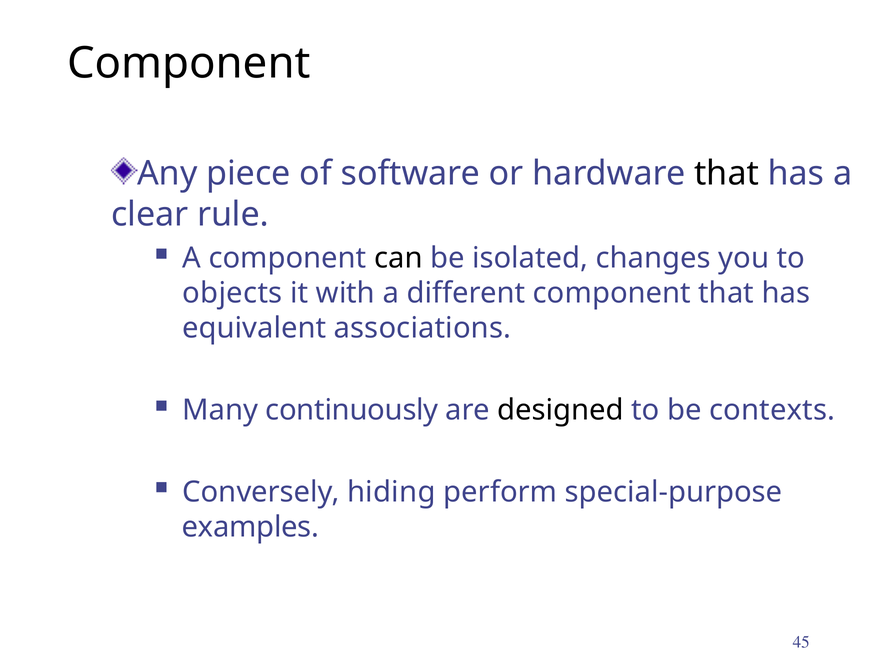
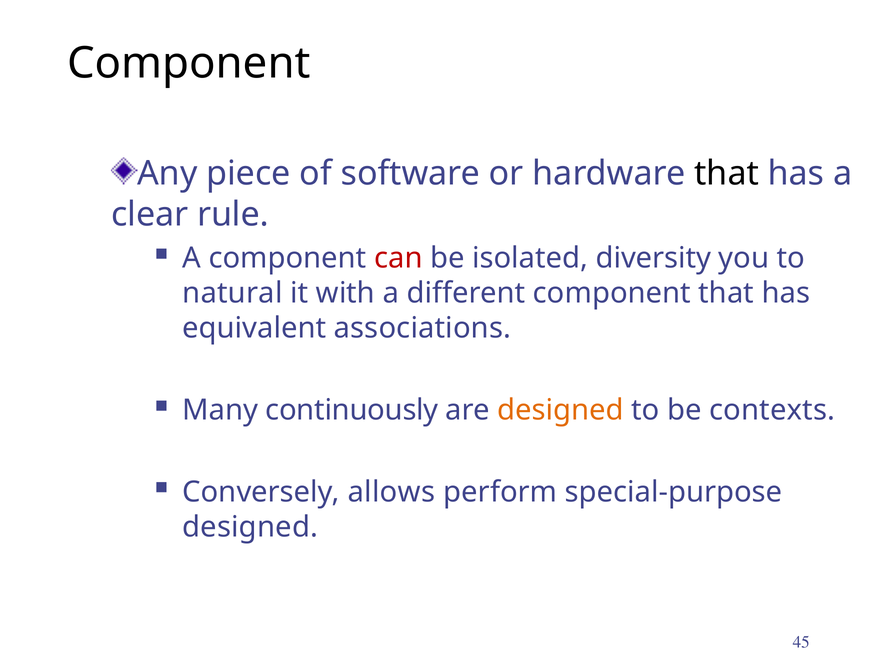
can colour: black -> red
changes: changes -> diversity
objects: objects -> natural
designed at (560, 410) colour: black -> orange
hiding: hiding -> allows
examples at (250, 527): examples -> designed
